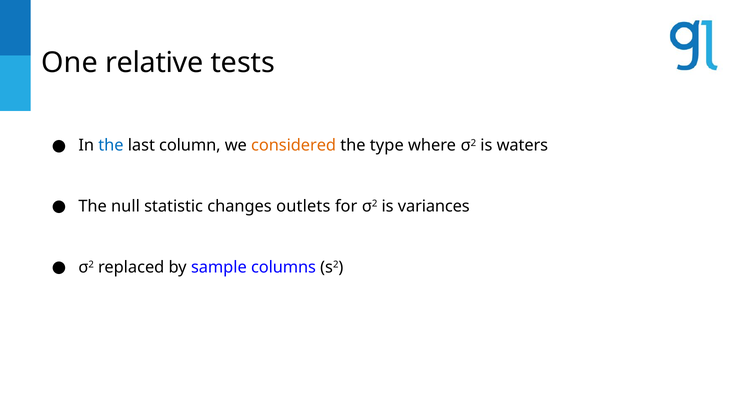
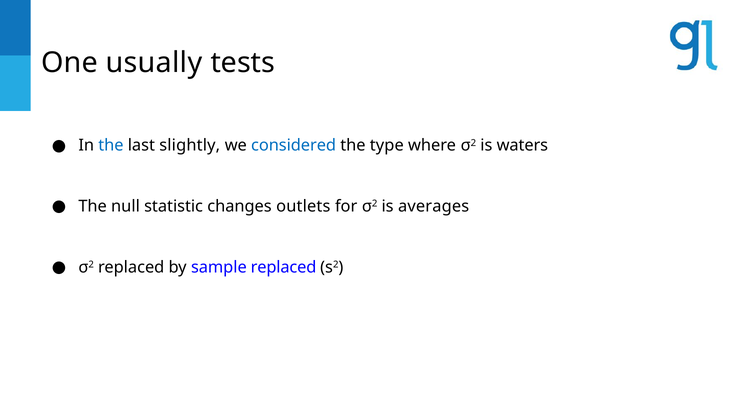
relative: relative -> usually
column: column -> slightly
considered colour: orange -> blue
variances: variances -> averages
sample columns: columns -> replaced
